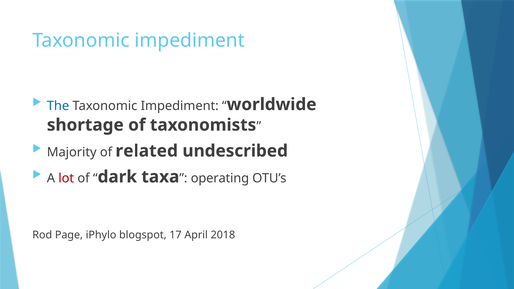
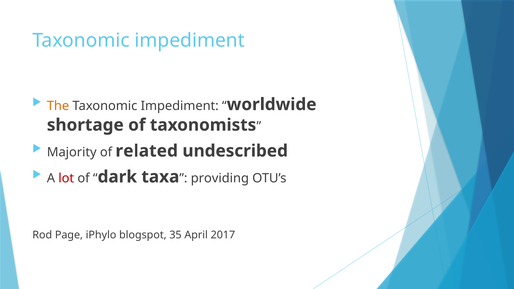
The colour: blue -> orange
operating: operating -> providing
17: 17 -> 35
2018: 2018 -> 2017
